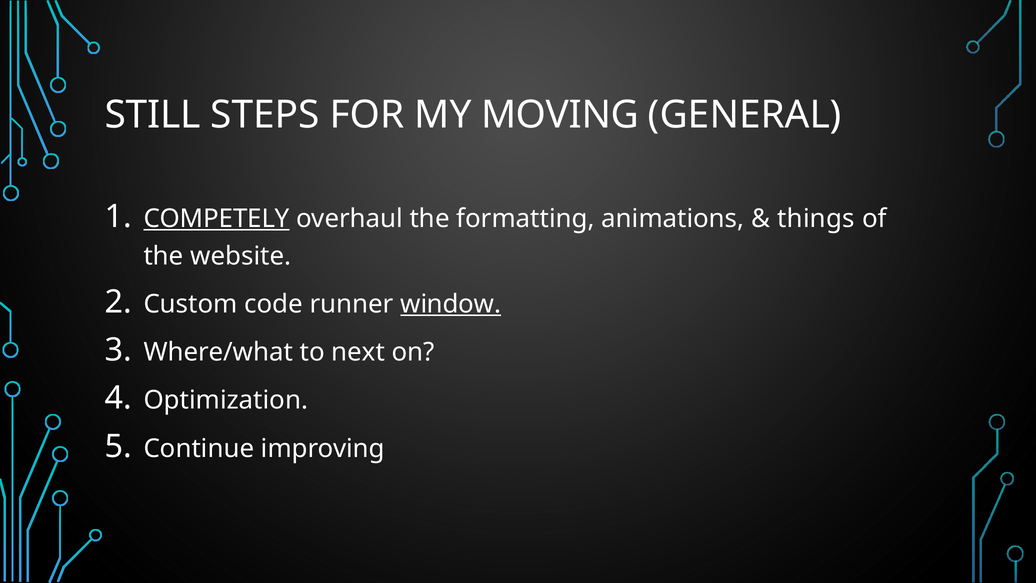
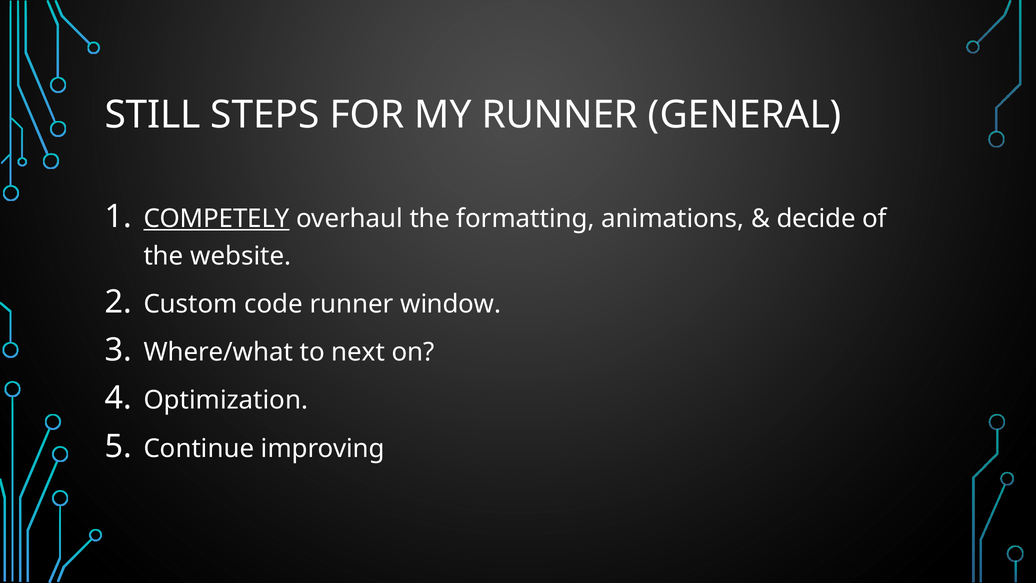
MY MOVING: MOVING -> RUNNER
things: things -> decide
window underline: present -> none
